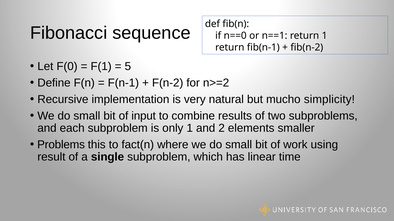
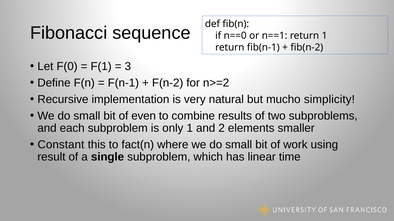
5: 5 -> 3
input: input -> even
Problems: Problems -> Constant
